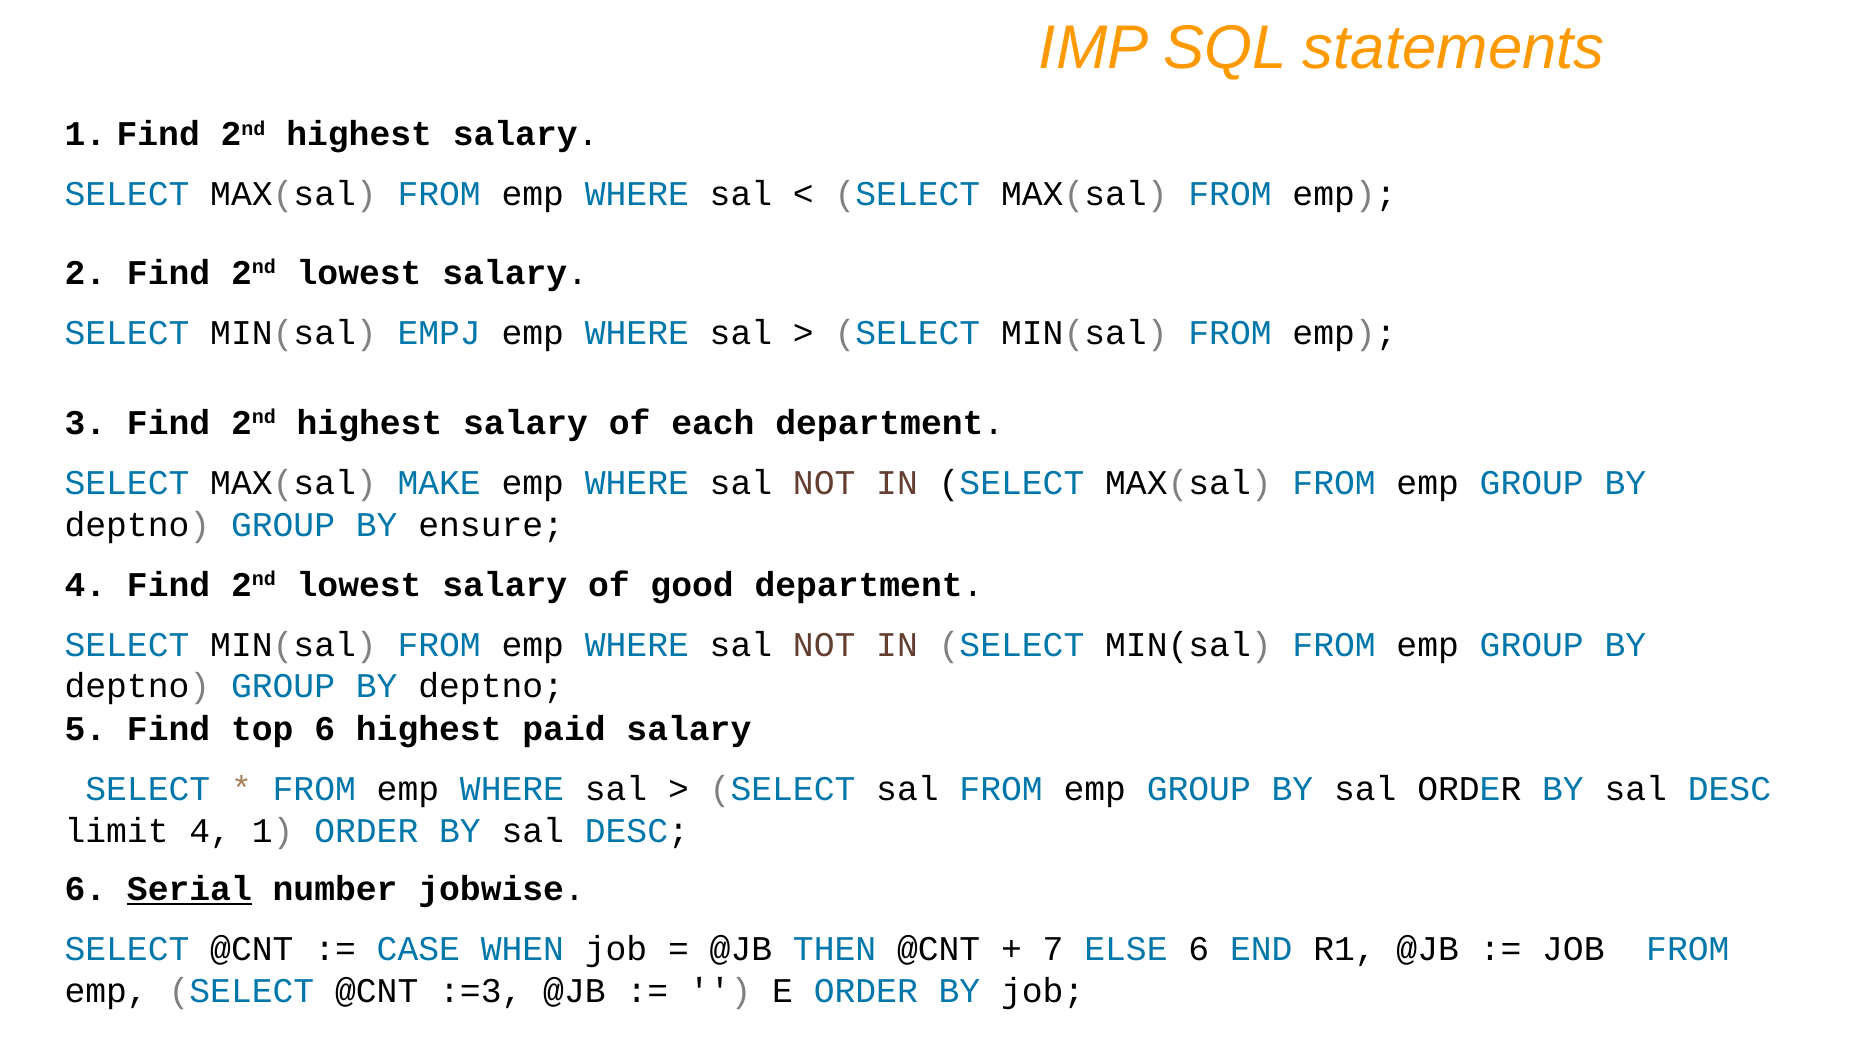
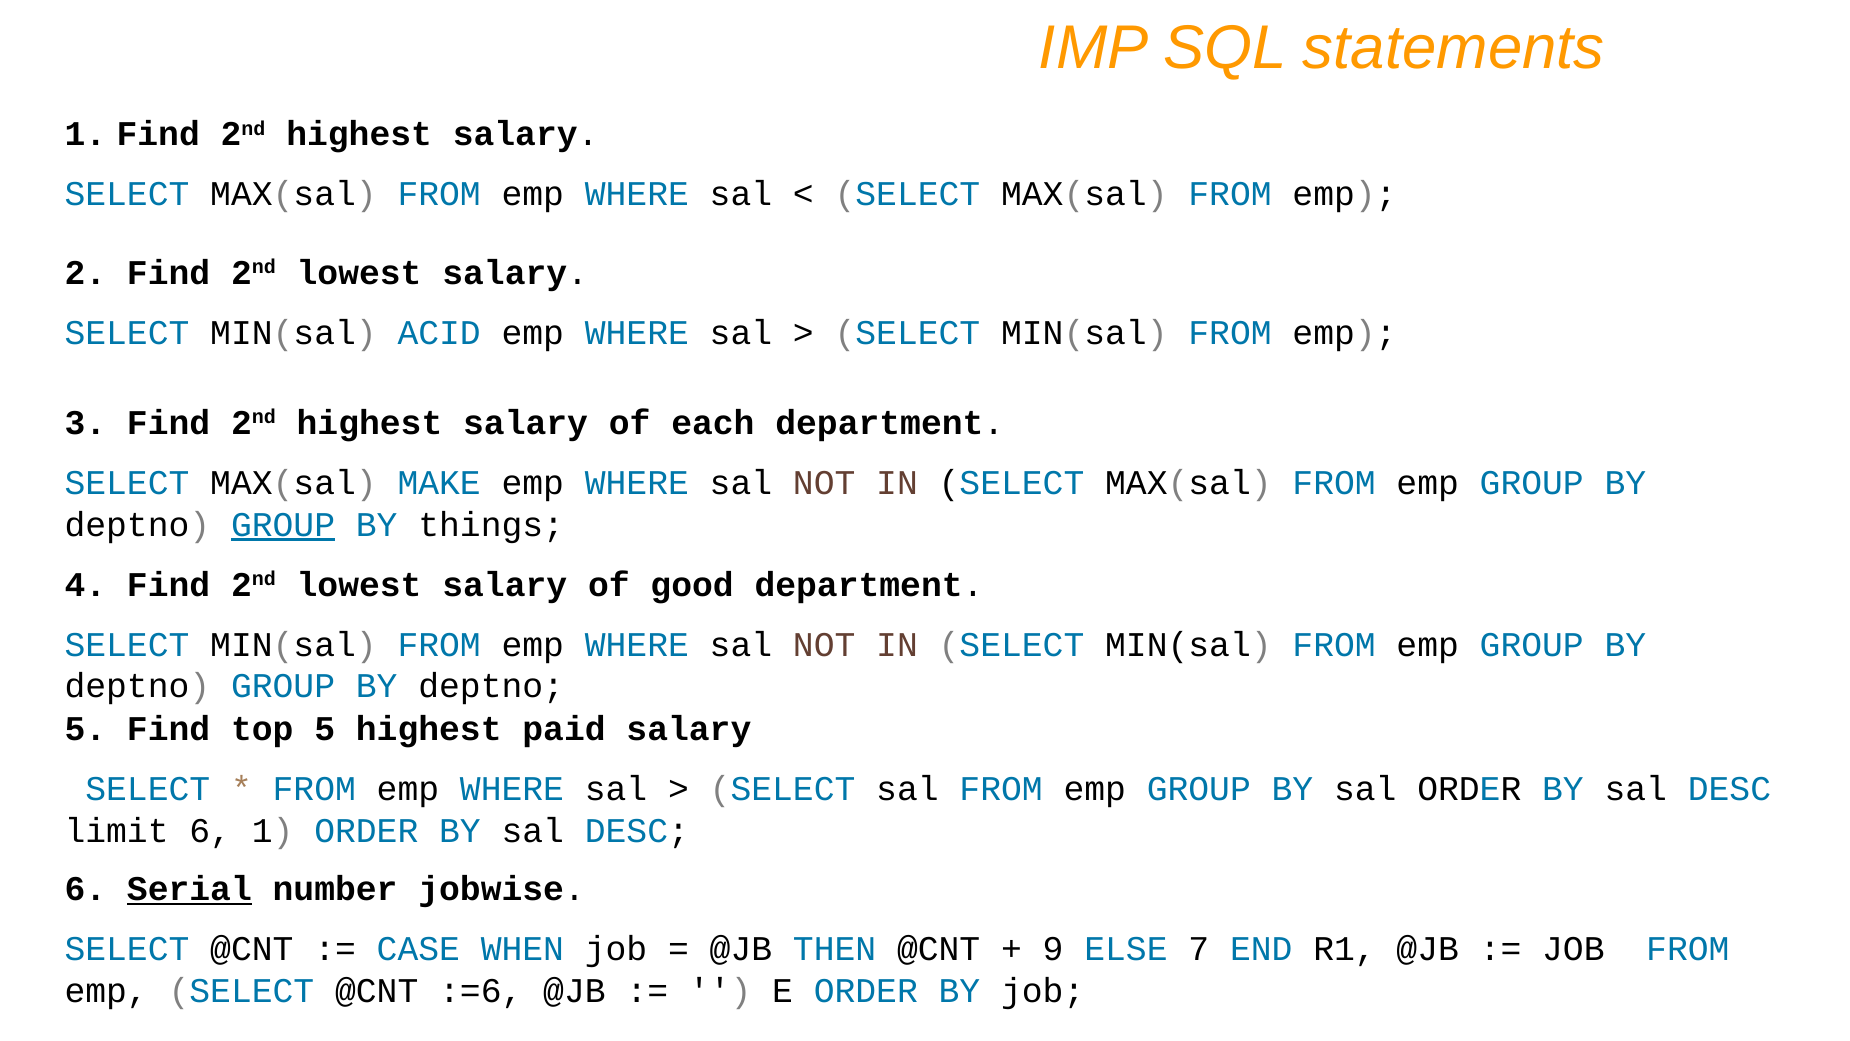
EMPJ: EMPJ -> ACID
GROUP at (283, 524) underline: none -> present
ensure: ensure -> things
top 6: 6 -> 5
limit 4: 4 -> 6
7: 7 -> 9
ELSE 6: 6 -> 7
:=3: :=3 -> :=6
